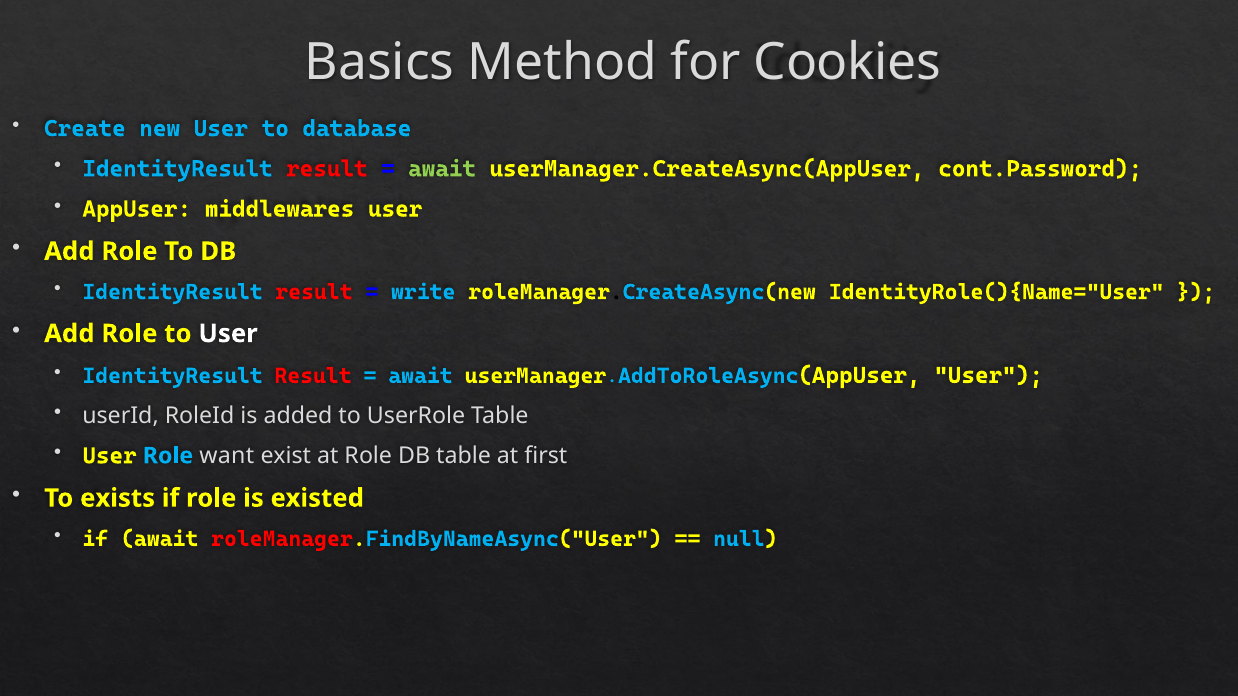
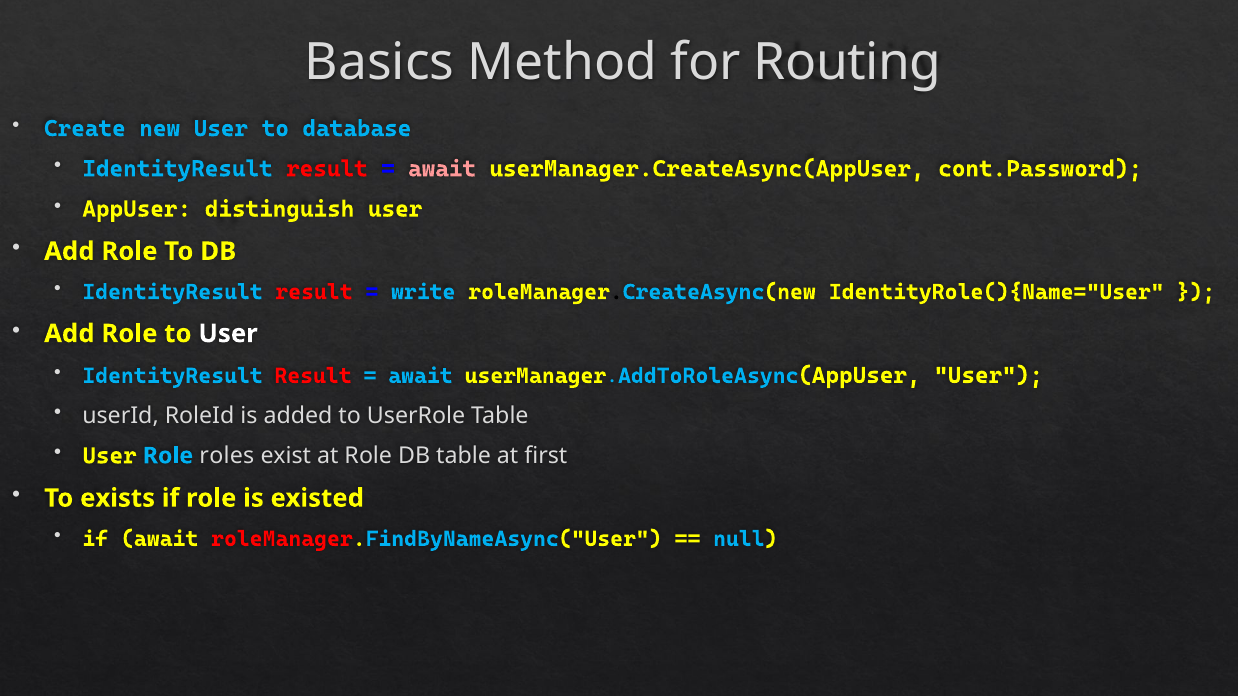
Cookies: Cookies -> Routing
await at (442, 169) colour: light green -> pink
middlewares: middlewares -> distinguish
want: want -> roles
